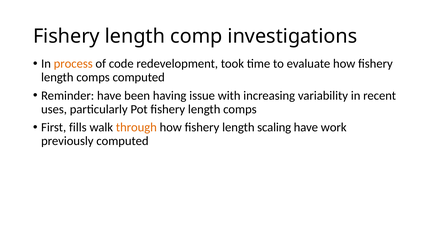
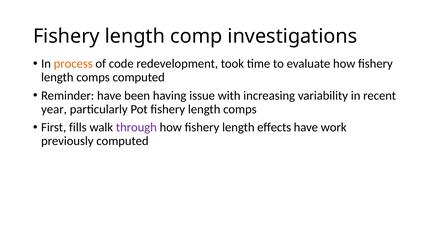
uses: uses -> year
through colour: orange -> purple
scaling: scaling -> effects
